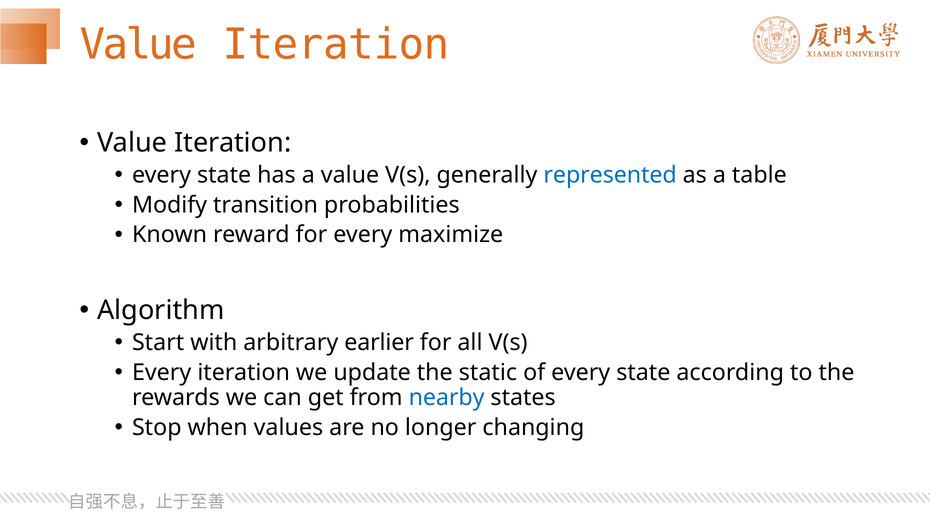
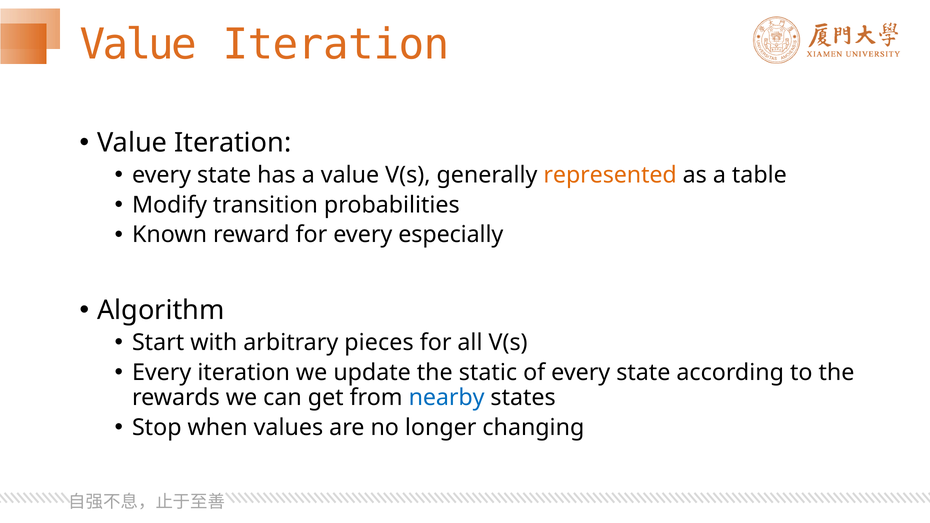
represented colour: blue -> orange
maximize: maximize -> especially
earlier: earlier -> pieces
